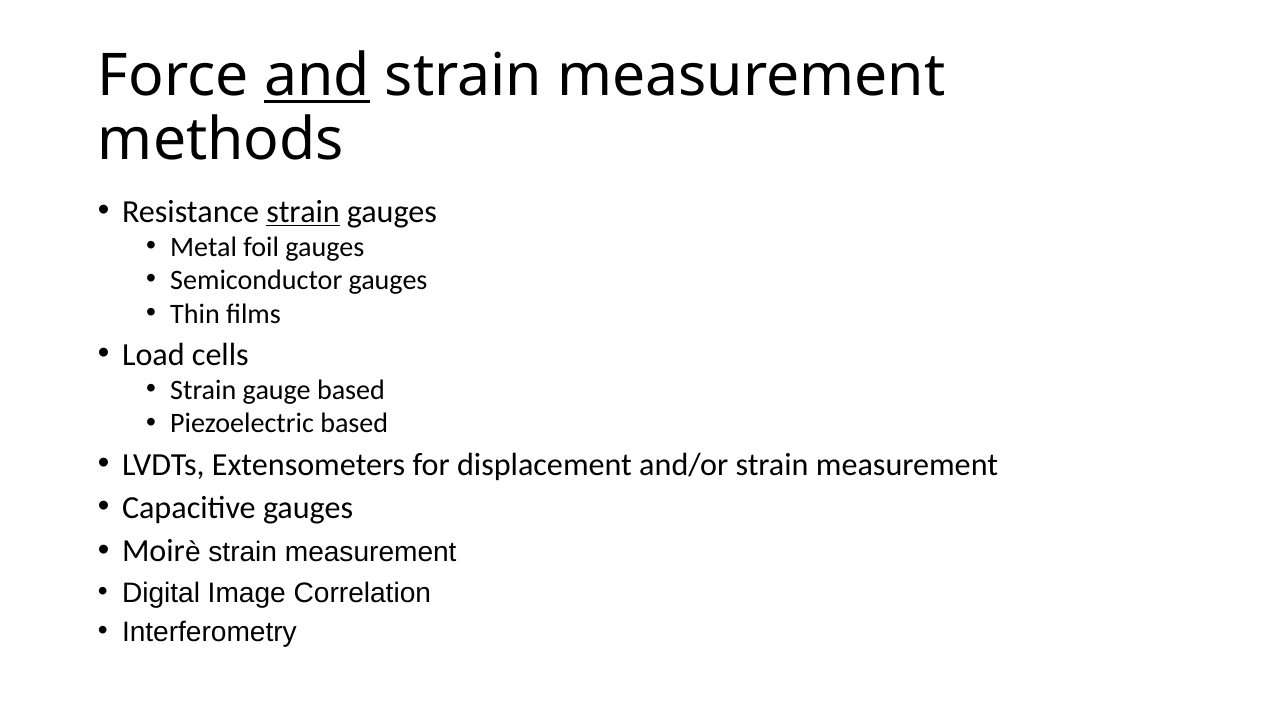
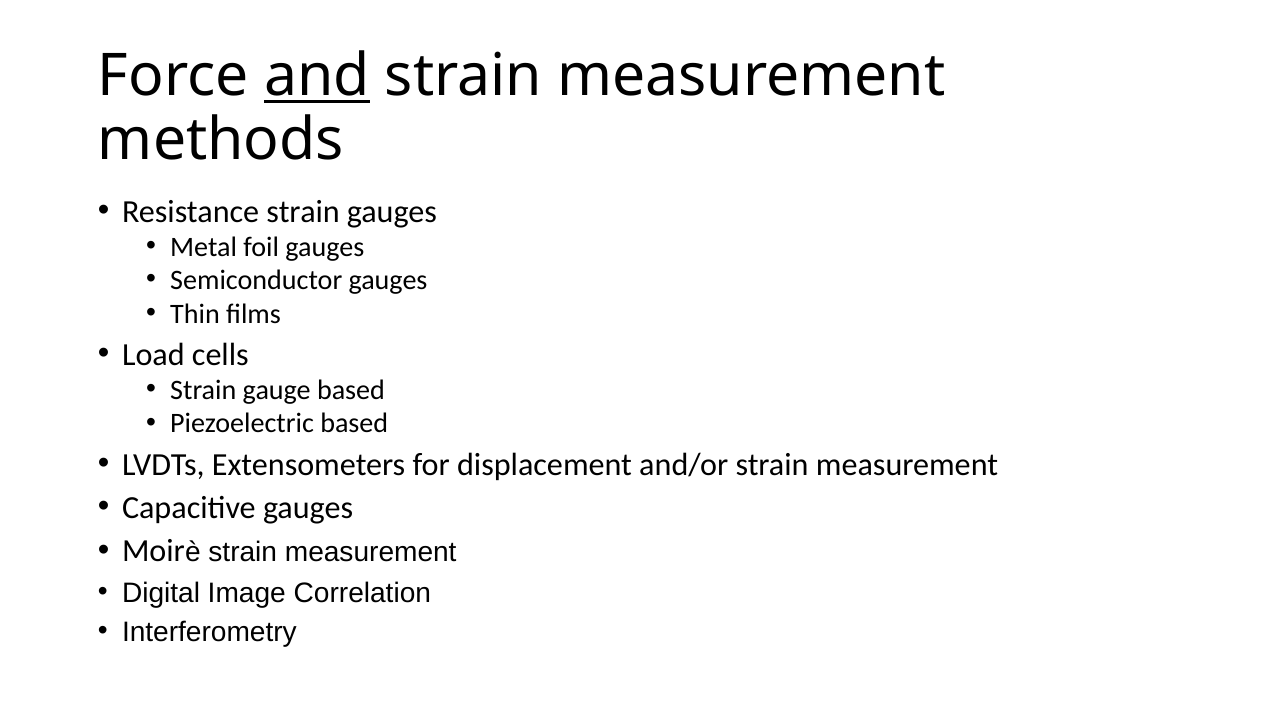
strain at (303, 212) underline: present -> none
